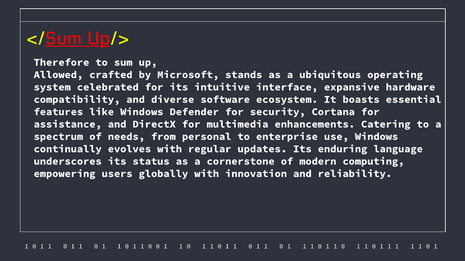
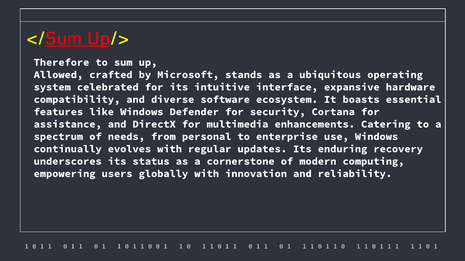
language: language -> recovery
